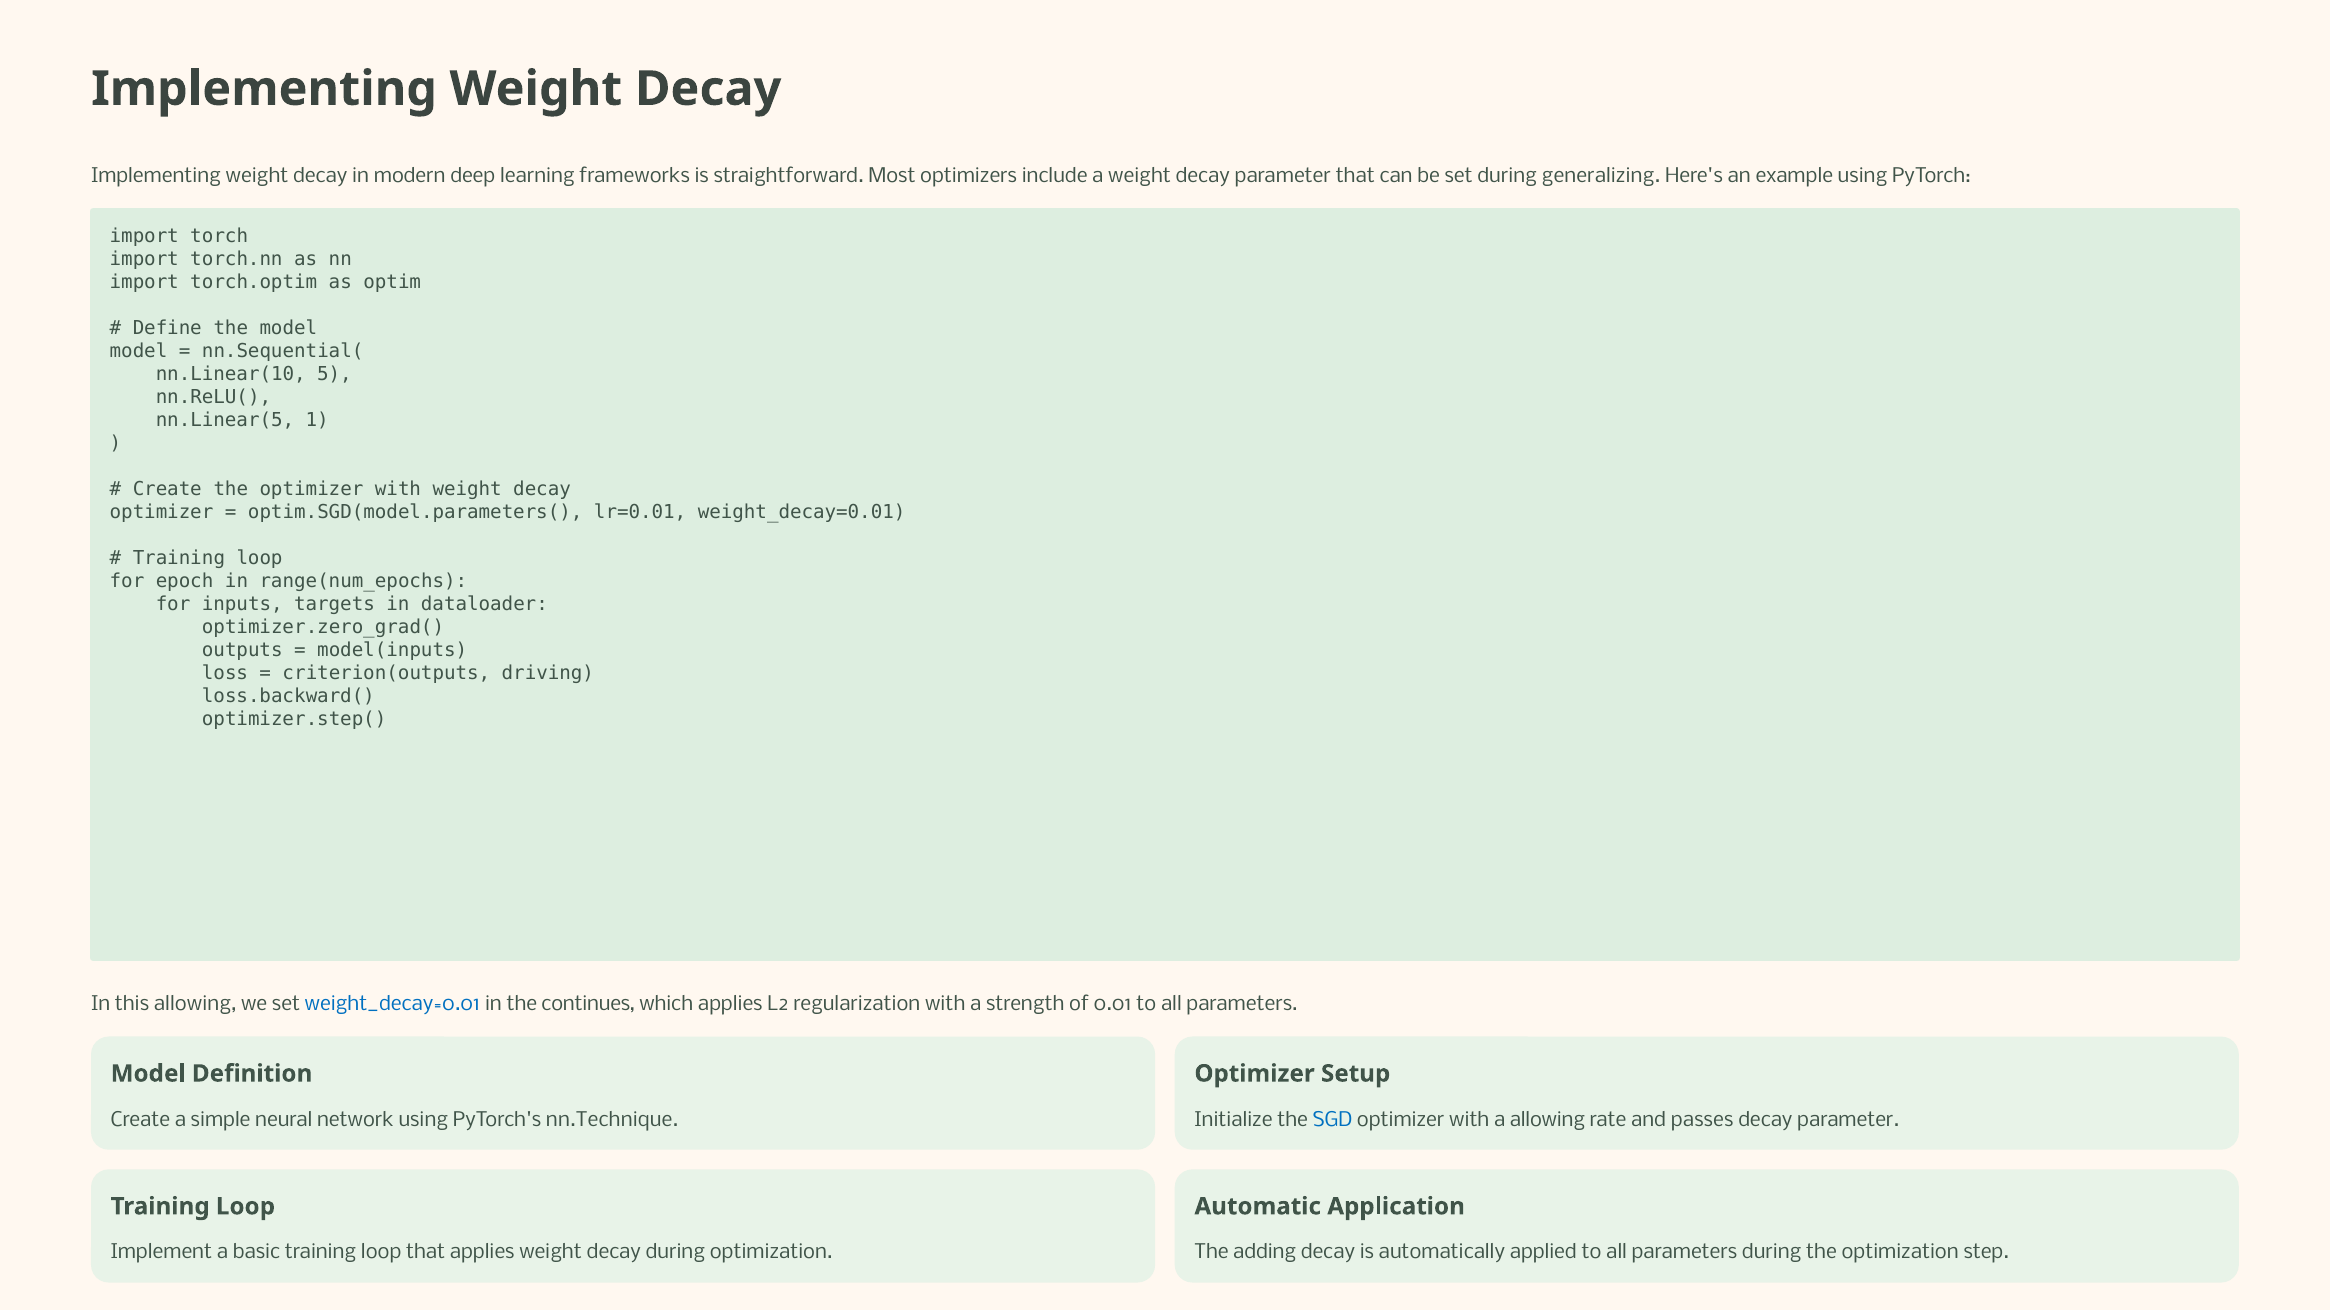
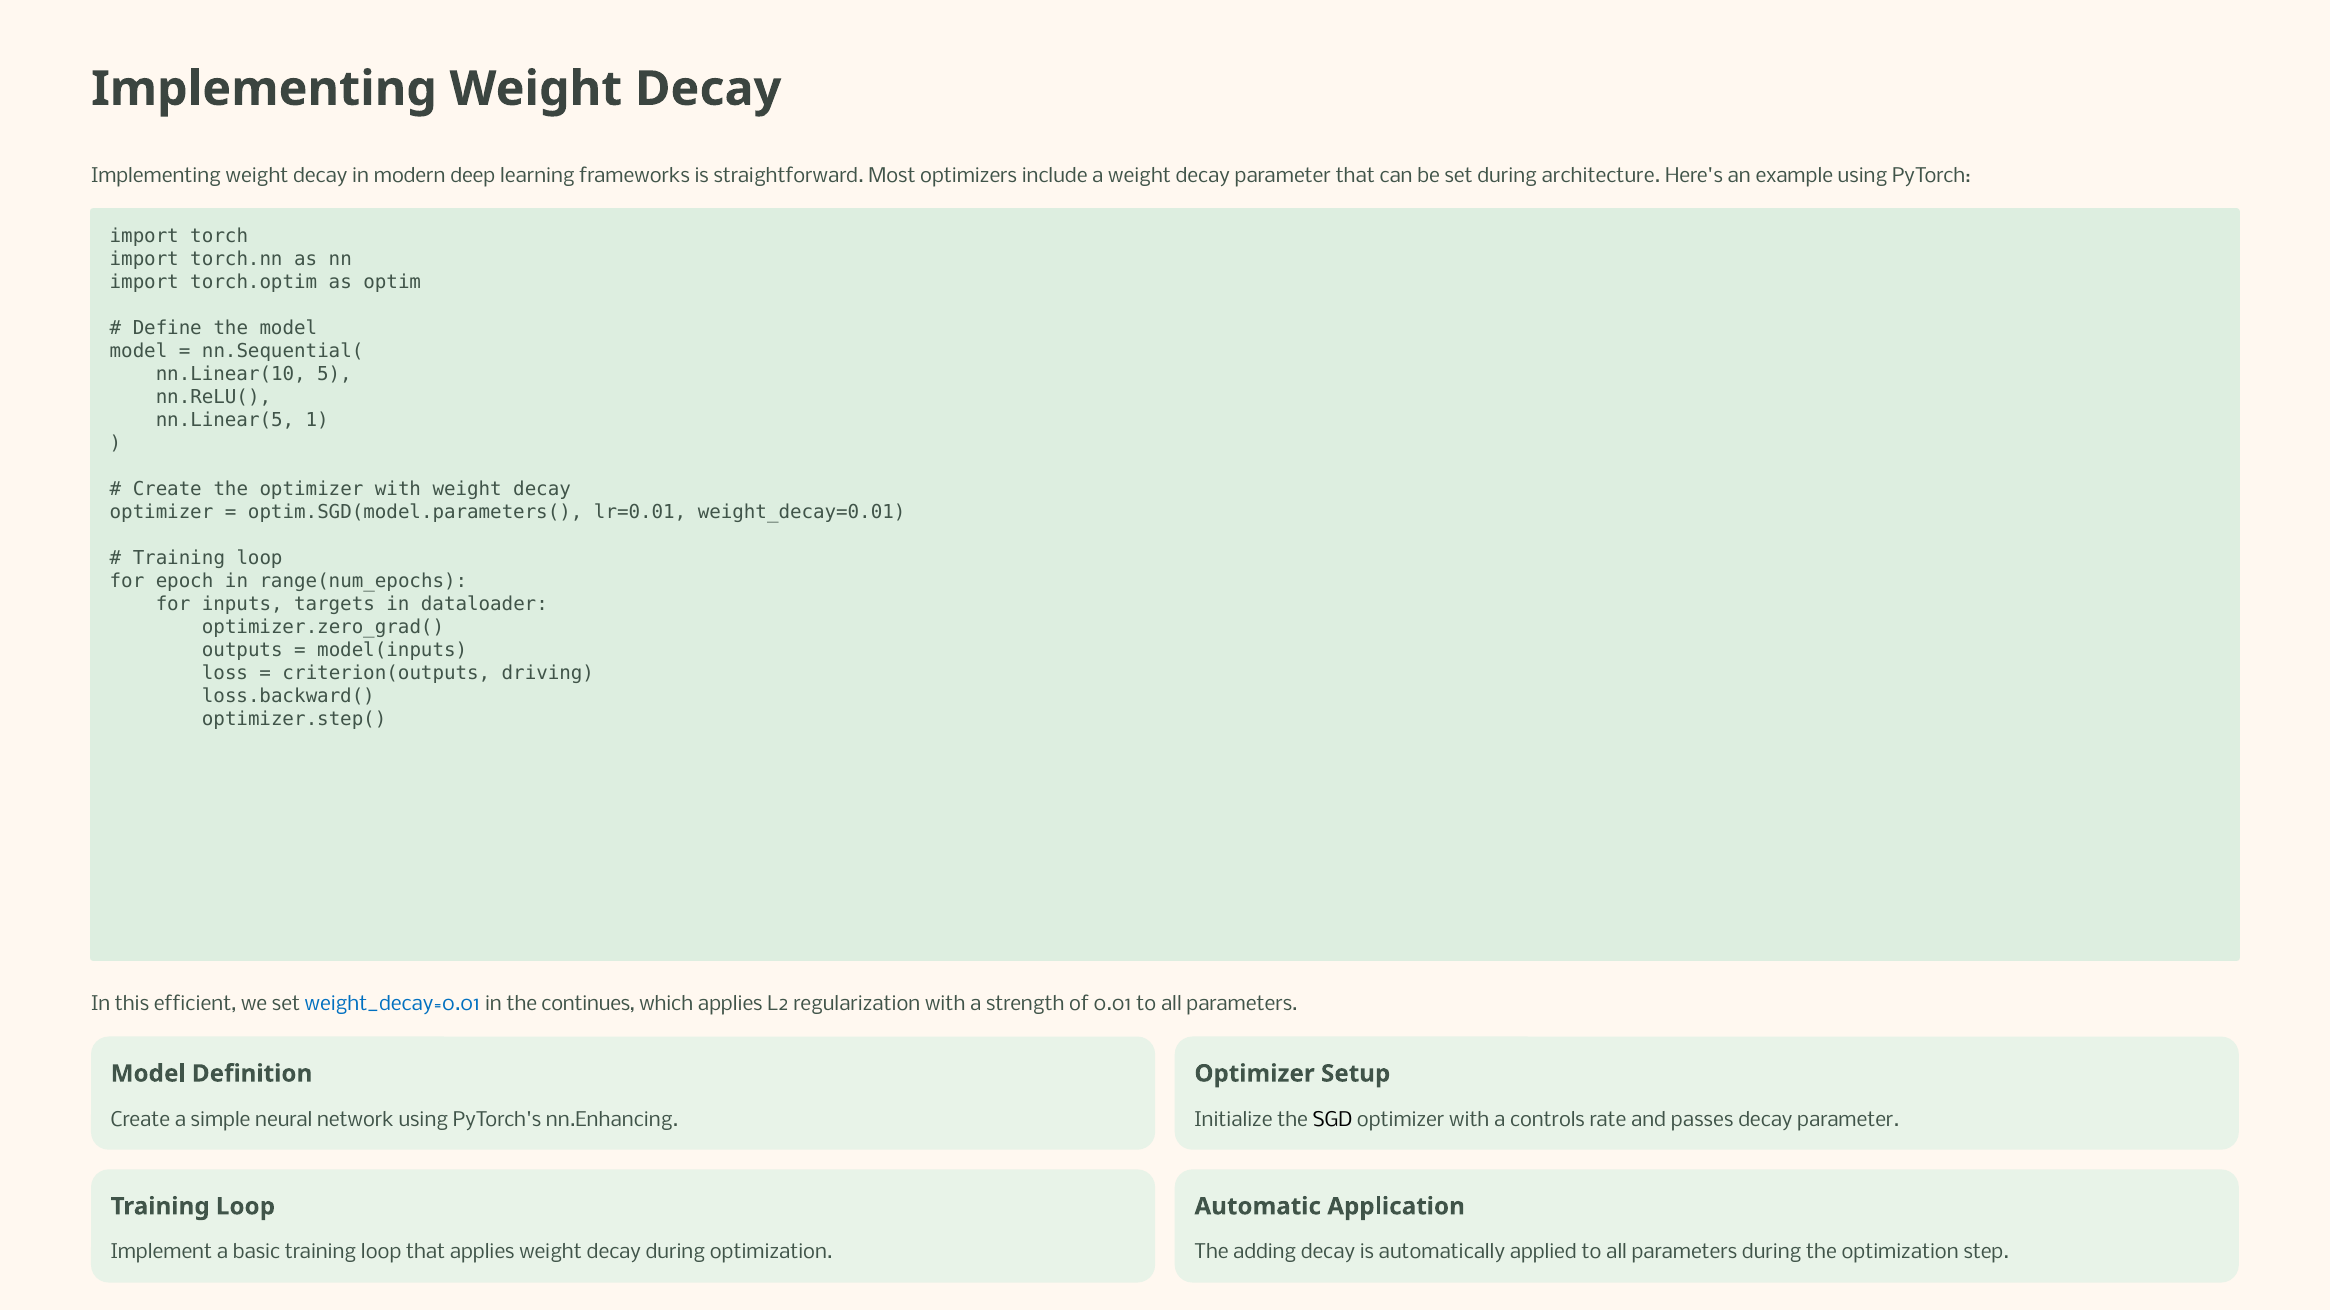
generalizing: generalizing -> architecture
this allowing: allowing -> efficient
nn.Technique: nn.Technique -> nn.Enhancing
SGD colour: blue -> black
a allowing: allowing -> controls
